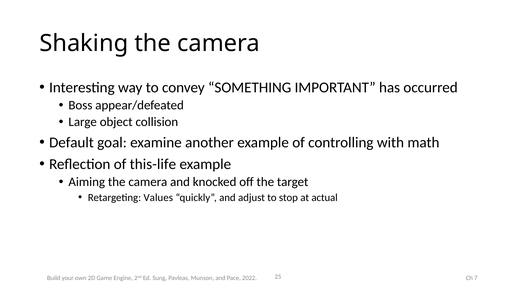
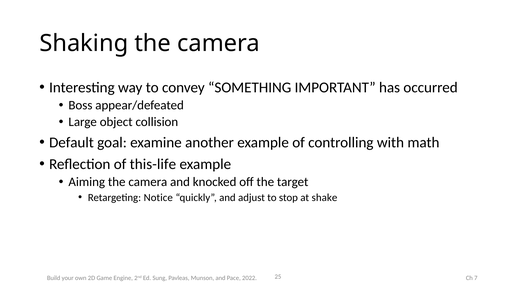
Values: Values -> Notice
actual: actual -> shake
